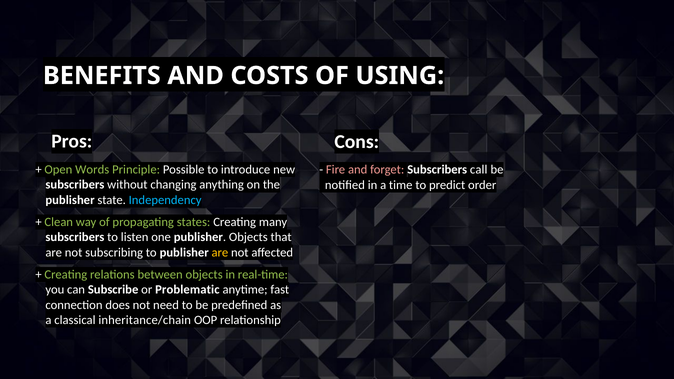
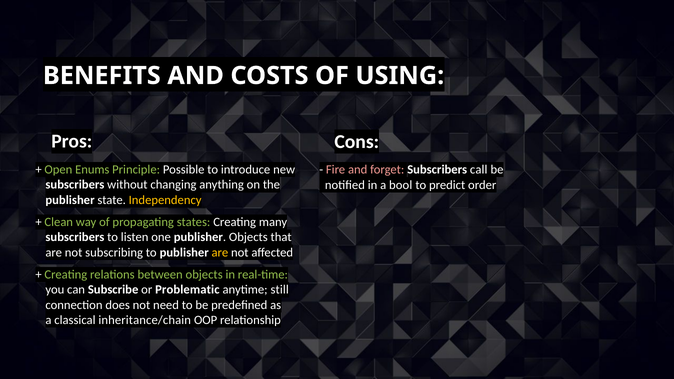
Words: Words -> Enums
time: time -> bool
Independency colour: light blue -> yellow
fast: fast -> still
